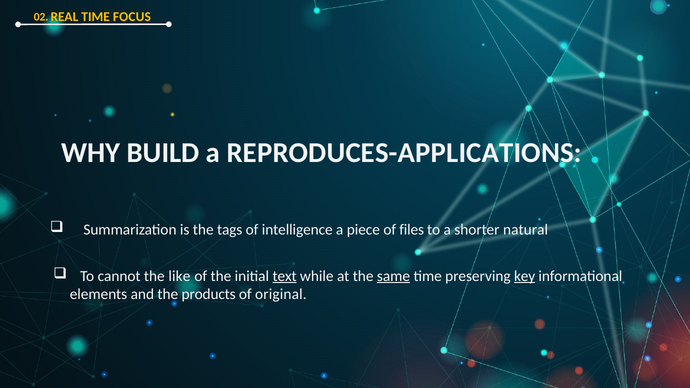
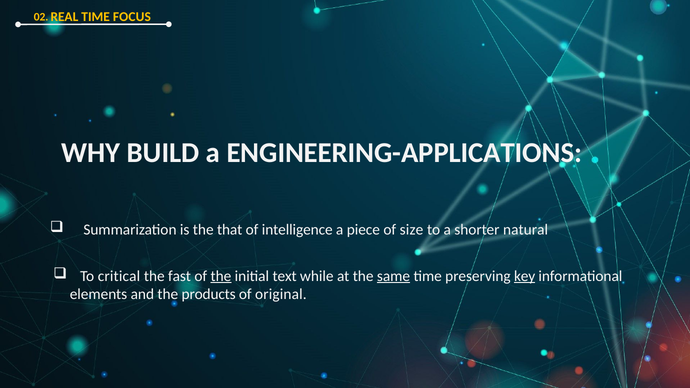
REPRODUCES-APPLICATIONS: REPRODUCES-APPLICATIONS -> ENGINEERING-APPLICATIONS
tags: tags -> that
files: files -> size
cannot: cannot -> critical
like: like -> fast
the at (221, 276) underline: none -> present
text underline: present -> none
